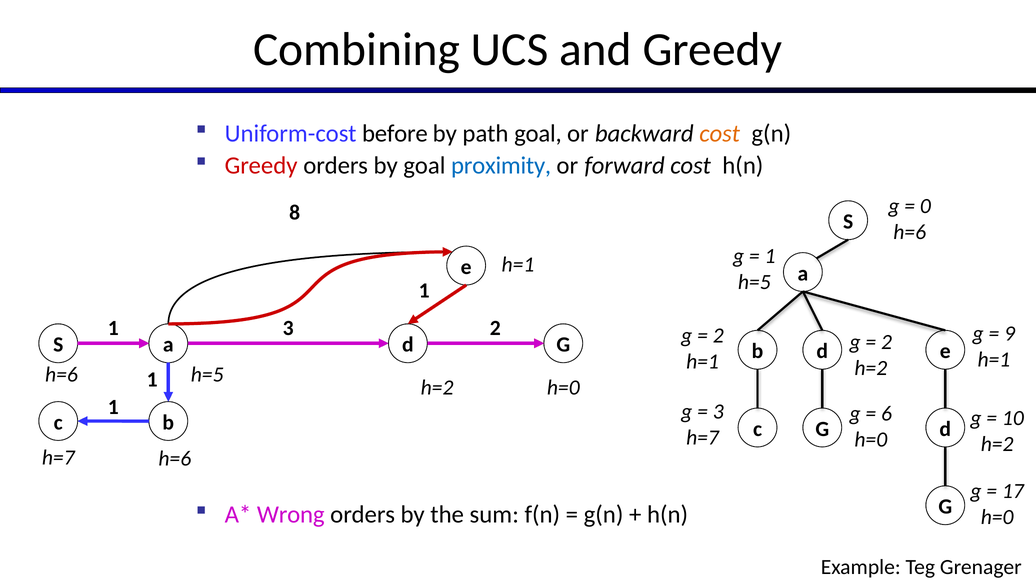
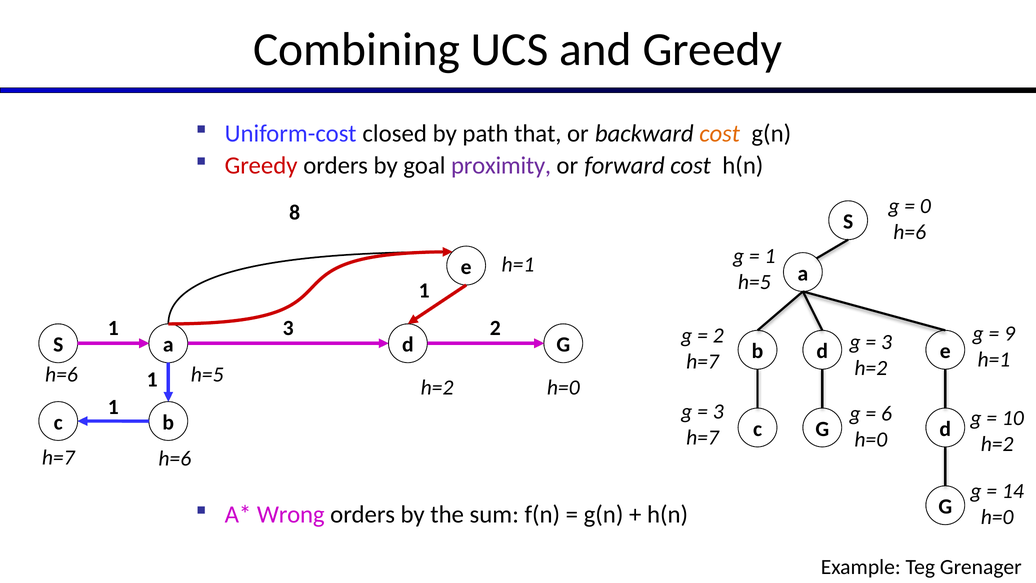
before: before -> closed
path goal: goal -> that
proximity colour: blue -> purple
2 at (887, 342): 2 -> 3
h=1 at (703, 362): h=1 -> h=7
17: 17 -> 14
